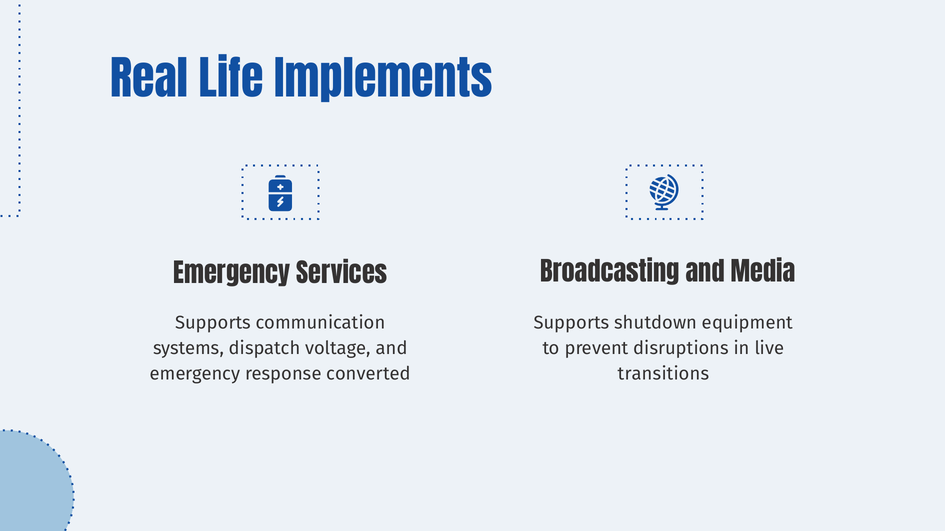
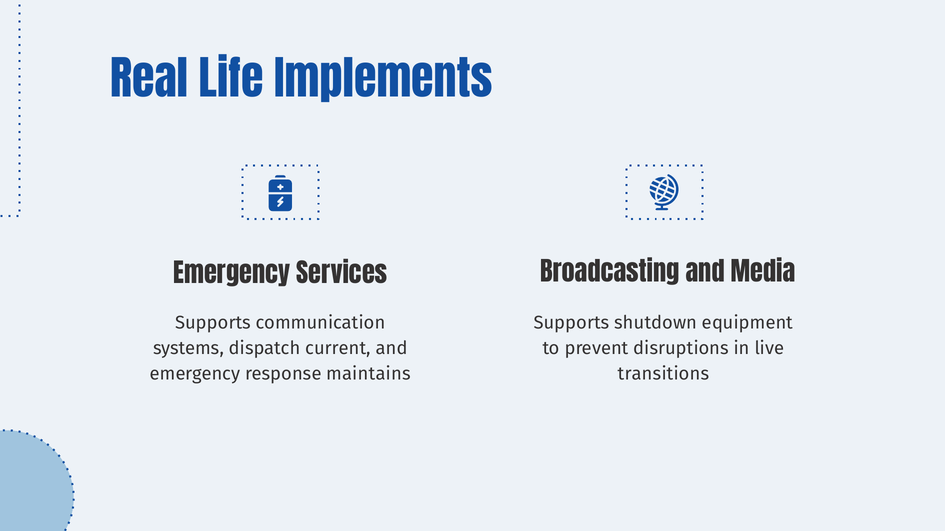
voltage: voltage -> current
converted: converted -> maintains
